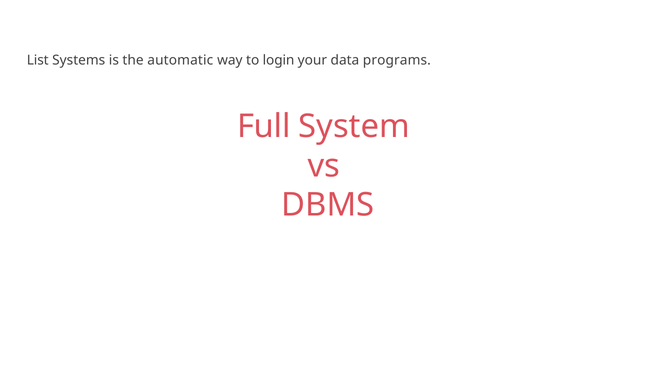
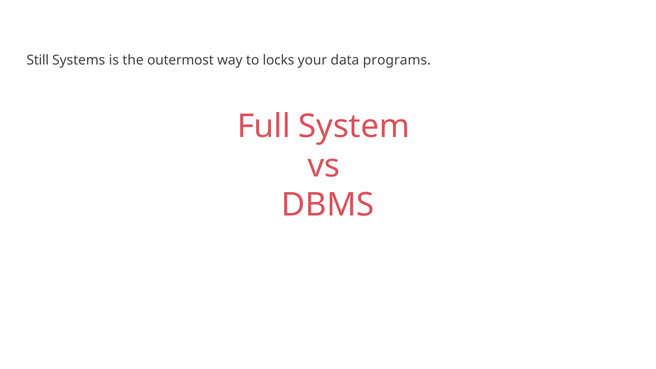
List: List -> Still
automatic: automatic -> outermost
login: login -> locks
